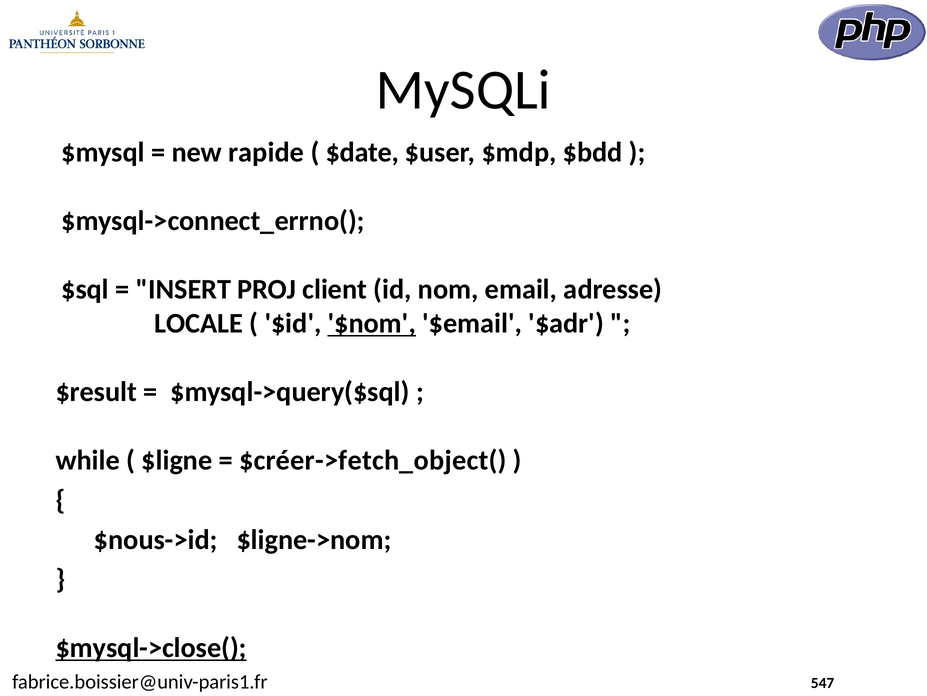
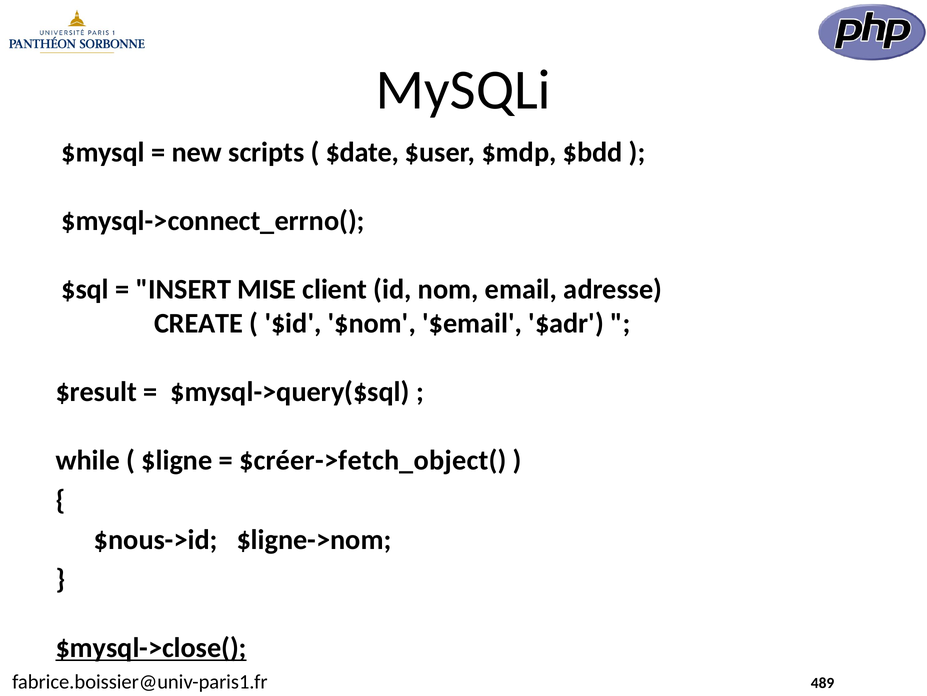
rapide: rapide -> scripts
PROJ: PROJ -> MISE
LOCALE: LOCALE -> CREATE
$nom underline: present -> none
547: 547 -> 489
